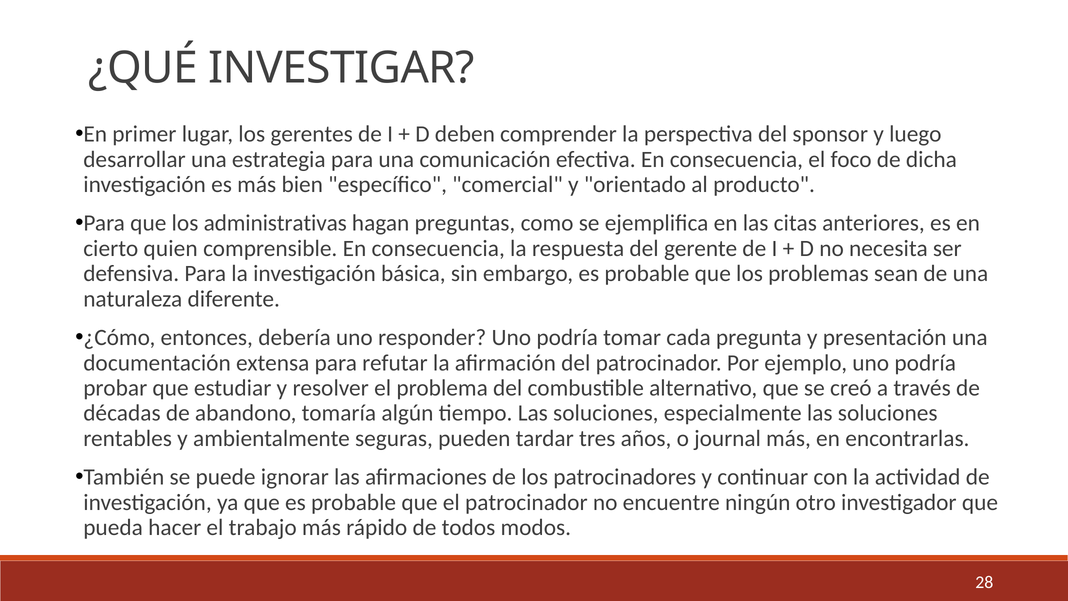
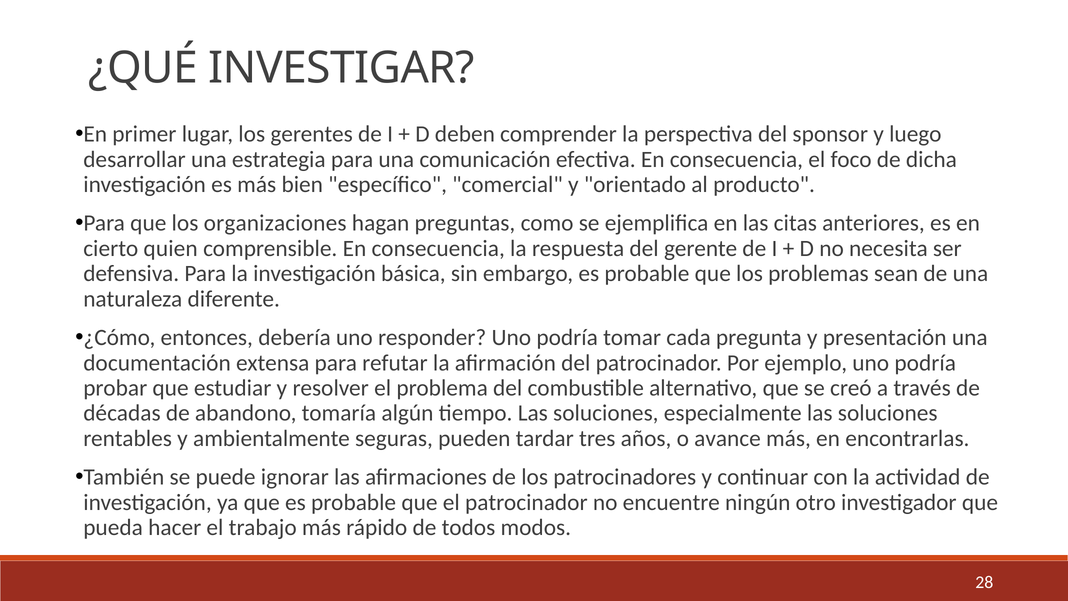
administrativas: administrativas -> organizaciones
journal: journal -> avance
